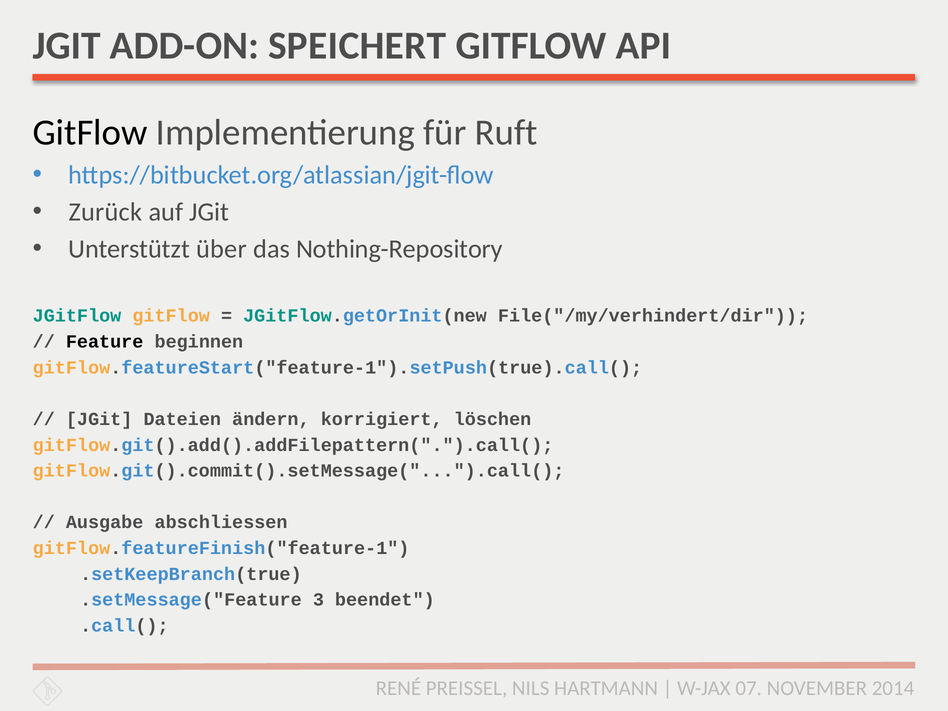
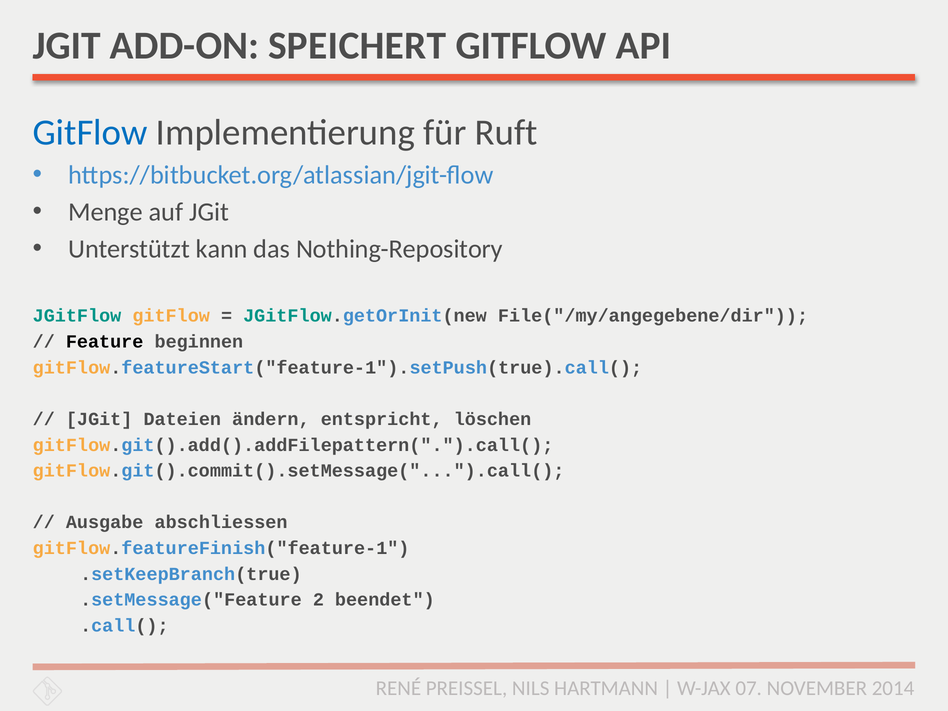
GitFlow at (90, 133) colour: black -> blue
Zurück: Zurück -> Menge
über: über -> kann
File("/my/verhindert/dir: File("/my/verhindert/dir -> File("/my/angegebene/dir
korrigiert: korrigiert -> entspricht
3: 3 -> 2
